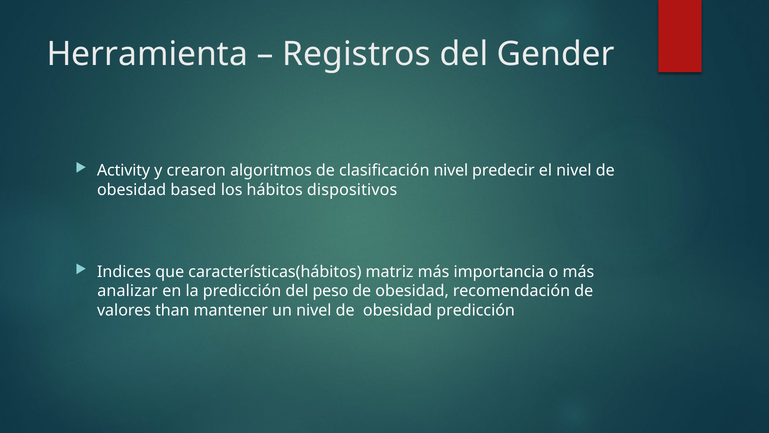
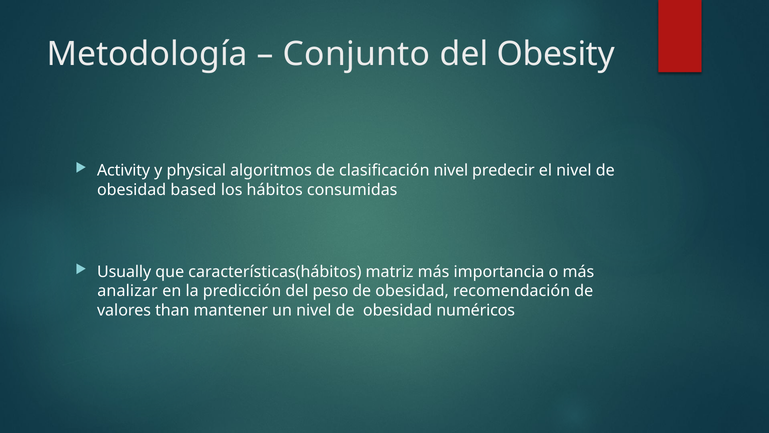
Herramienta: Herramienta -> Metodología
Registros: Registros -> Conjunto
Gender: Gender -> Obesity
crearon: crearon -> physical
dispositivos: dispositivos -> consumidas
Indices: Indices -> Usually
obesidad predicción: predicción -> numéricos
